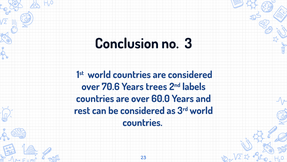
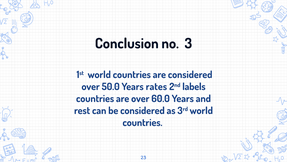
70.6: 70.6 -> 50.0
trees: trees -> rates
